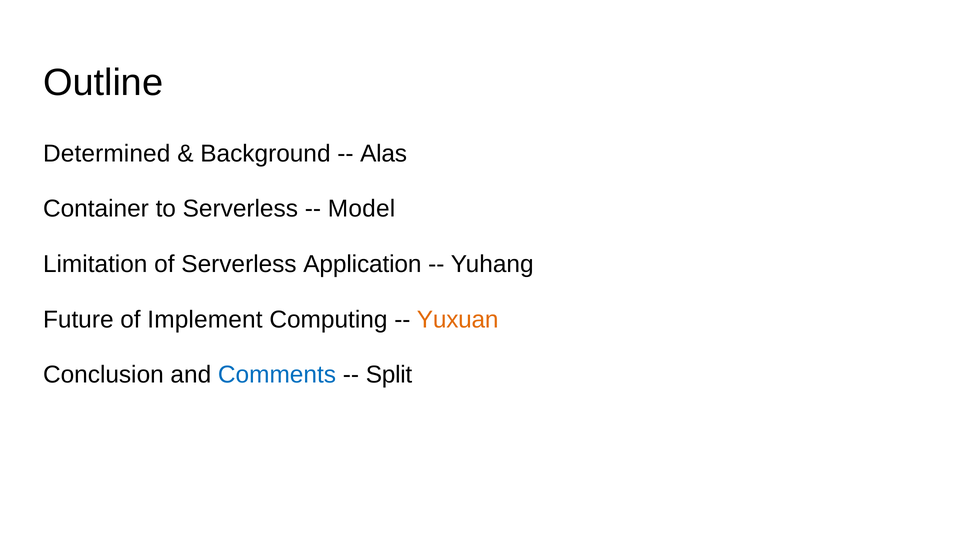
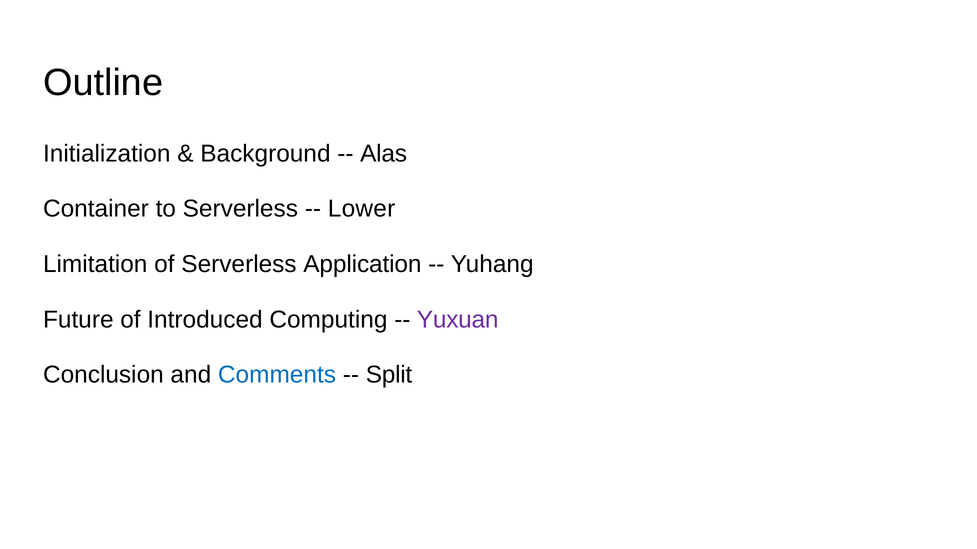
Determined: Determined -> Initialization
Model: Model -> Lower
Implement: Implement -> Introduced
Yuxuan colour: orange -> purple
